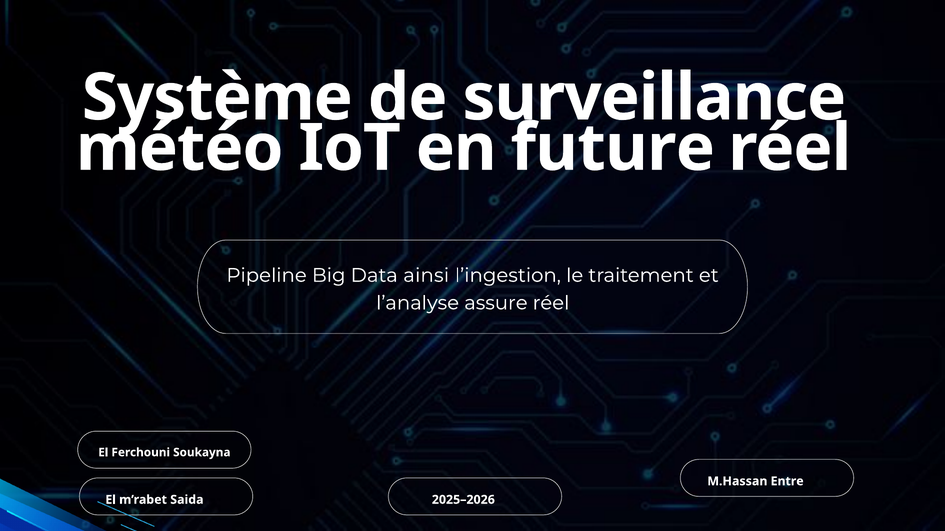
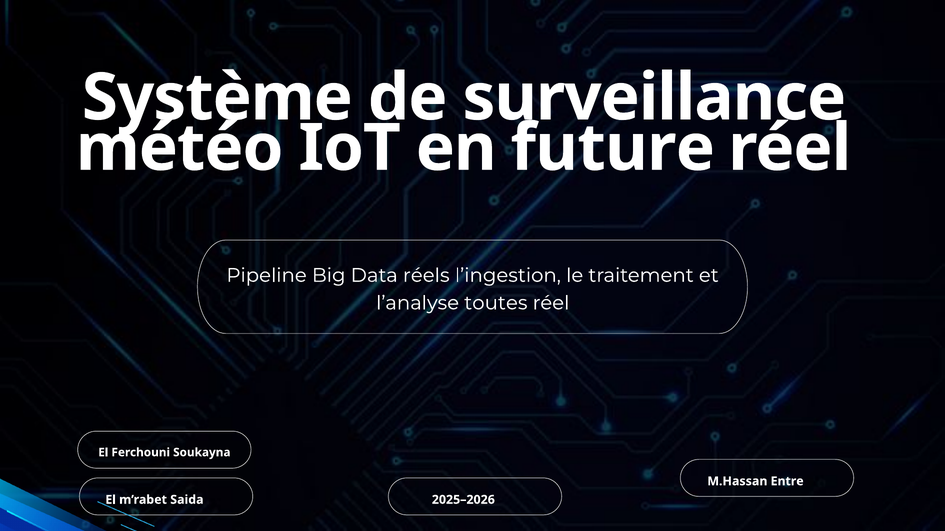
ainsi: ainsi -> réels
assure: assure -> toutes
